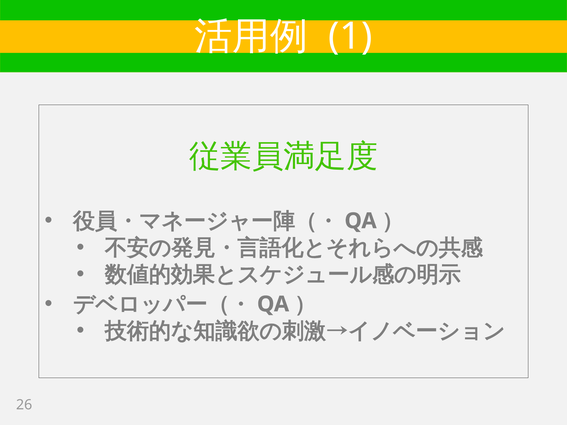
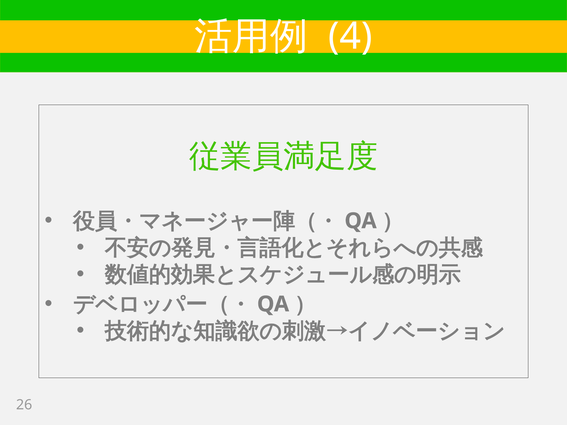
1: 1 -> 4
